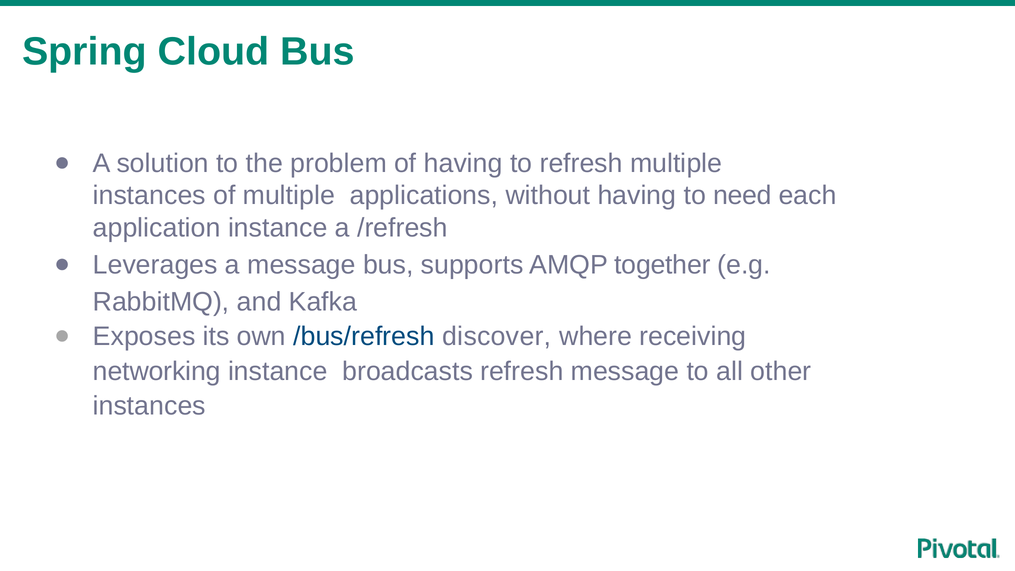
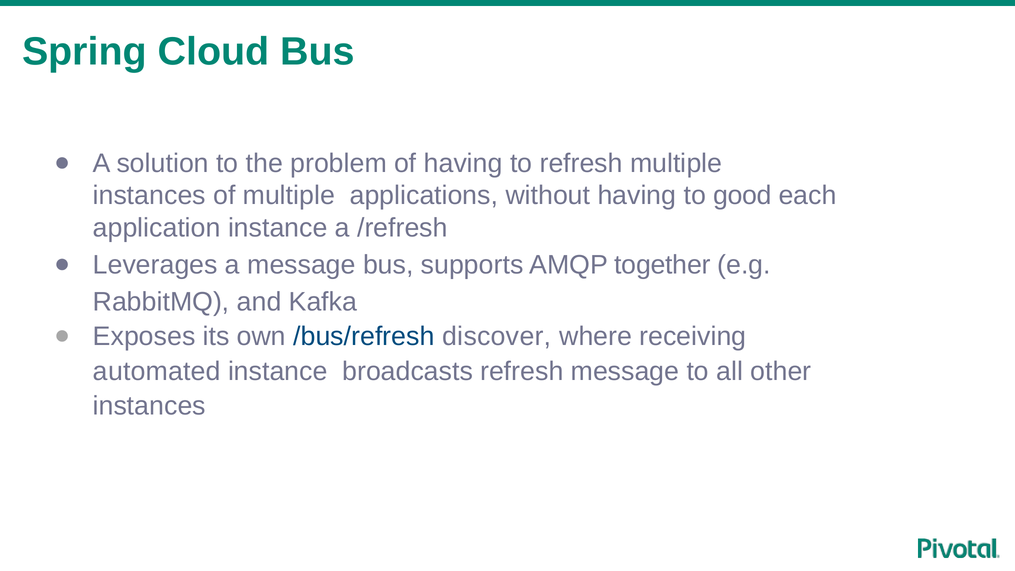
need: need -> good
networking: networking -> automated
